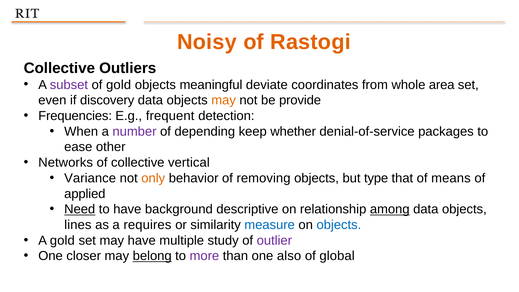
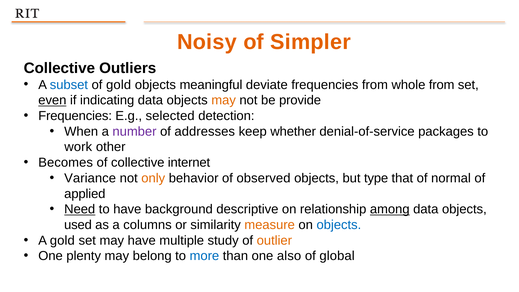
Rastogi: Rastogi -> Simpler
subset colour: purple -> blue
deviate coordinates: coordinates -> frequencies
whole area: area -> from
even underline: none -> present
discovery: discovery -> indicating
frequent: frequent -> selected
depending: depending -> addresses
ease: ease -> work
Networks: Networks -> Becomes
vertical: vertical -> internet
removing: removing -> observed
means: means -> normal
lines: lines -> used
requires: requires -> columns
measure colour: blue -> orange
outlier colour: purple -> orange
closer: closer -> plenty
belong underline: present -> none
more colour: purple -> blue
